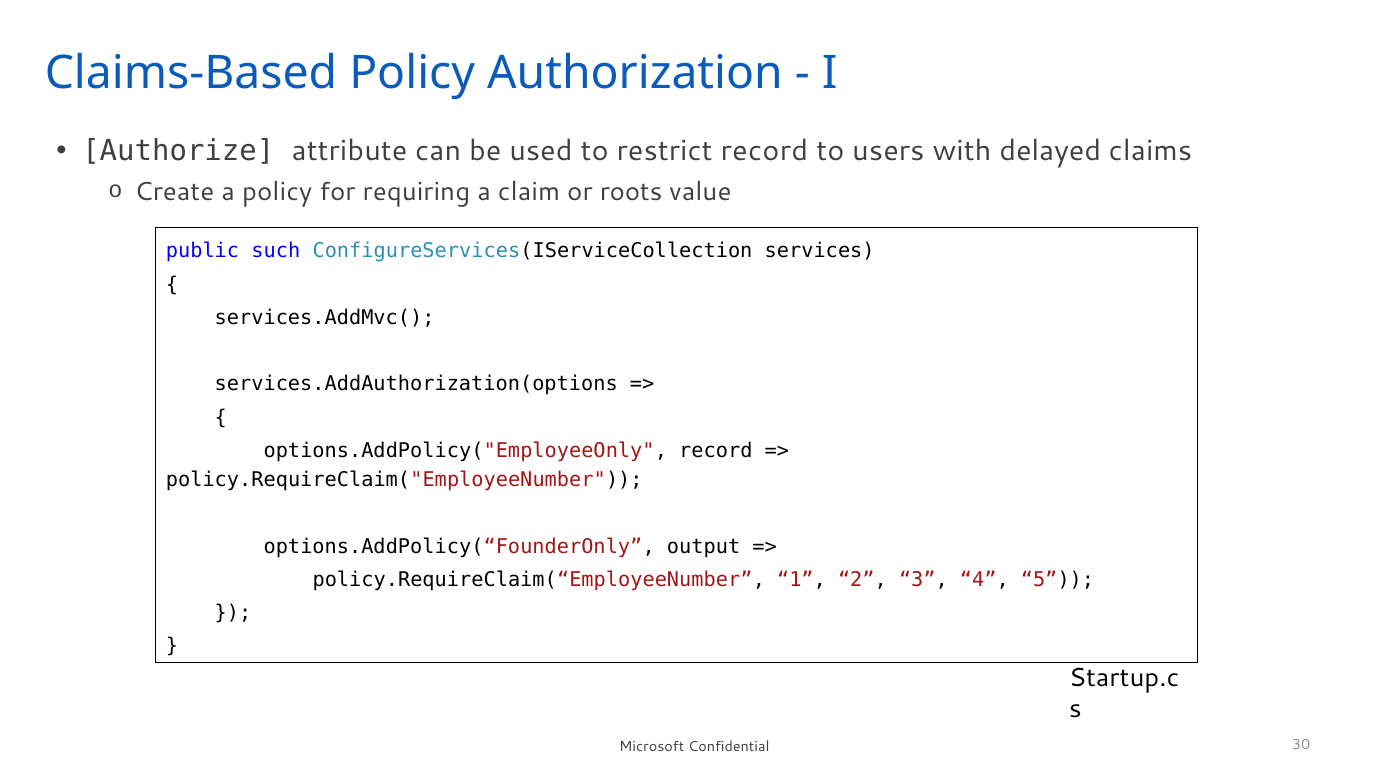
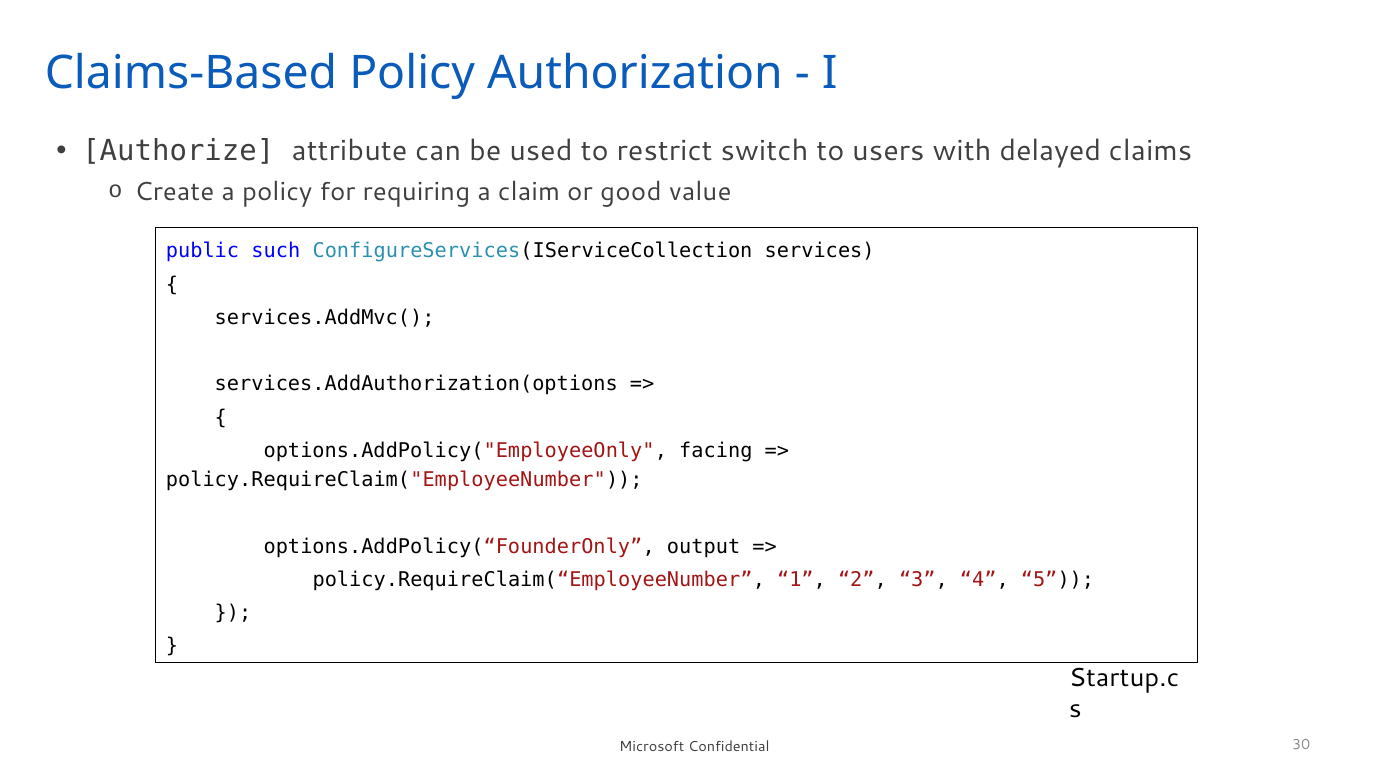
restrict record: record -> switch
roots: roots -> good
options.AddPolicy("EmployeeOnly record: record -> facing
